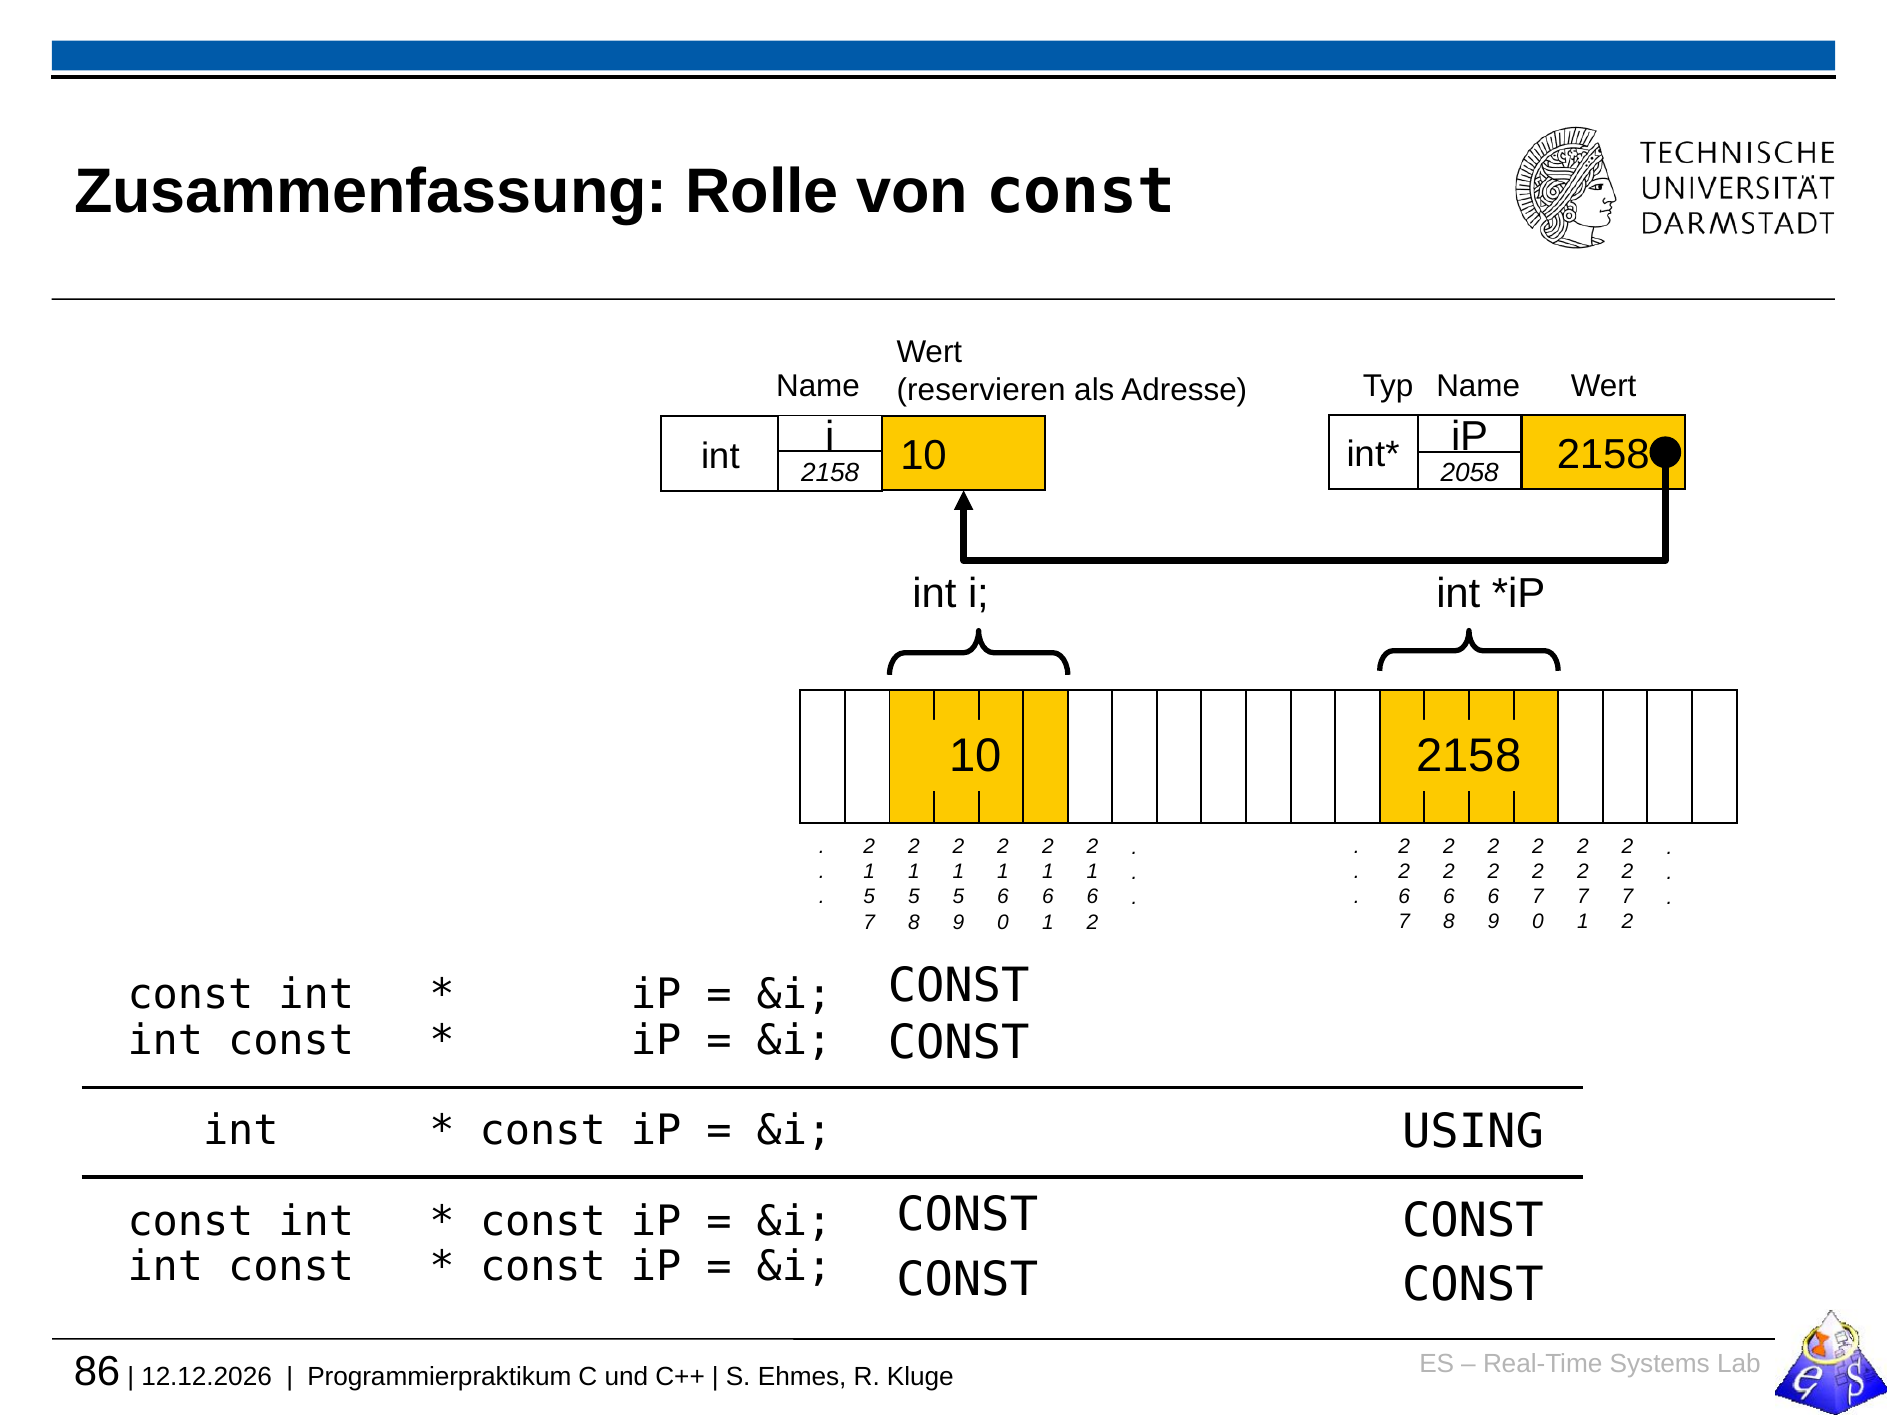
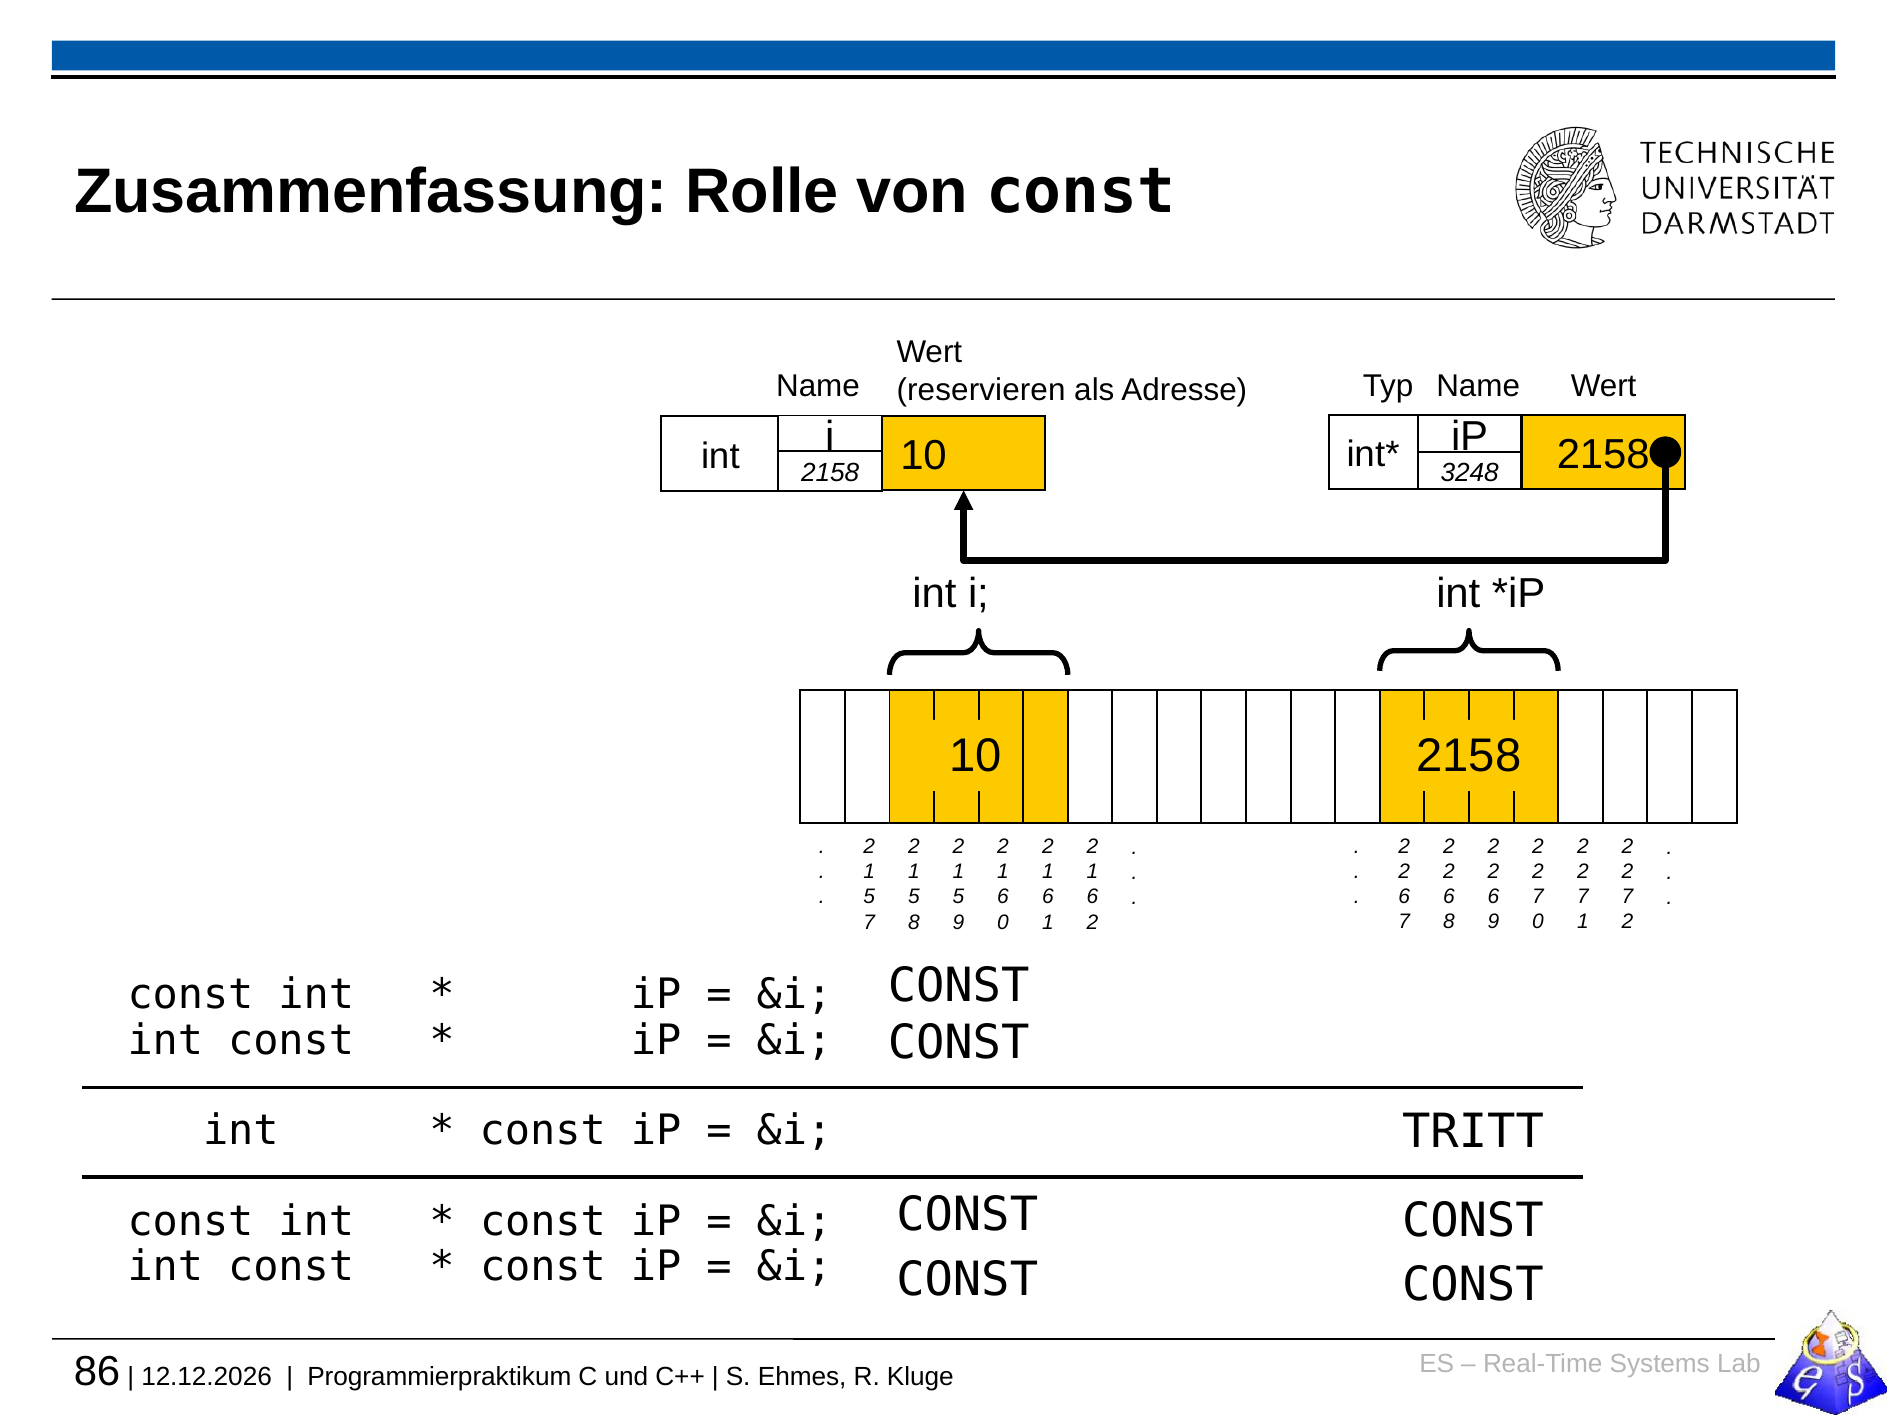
2058: 2058 -> 3248
USING: USING -> TRITT
